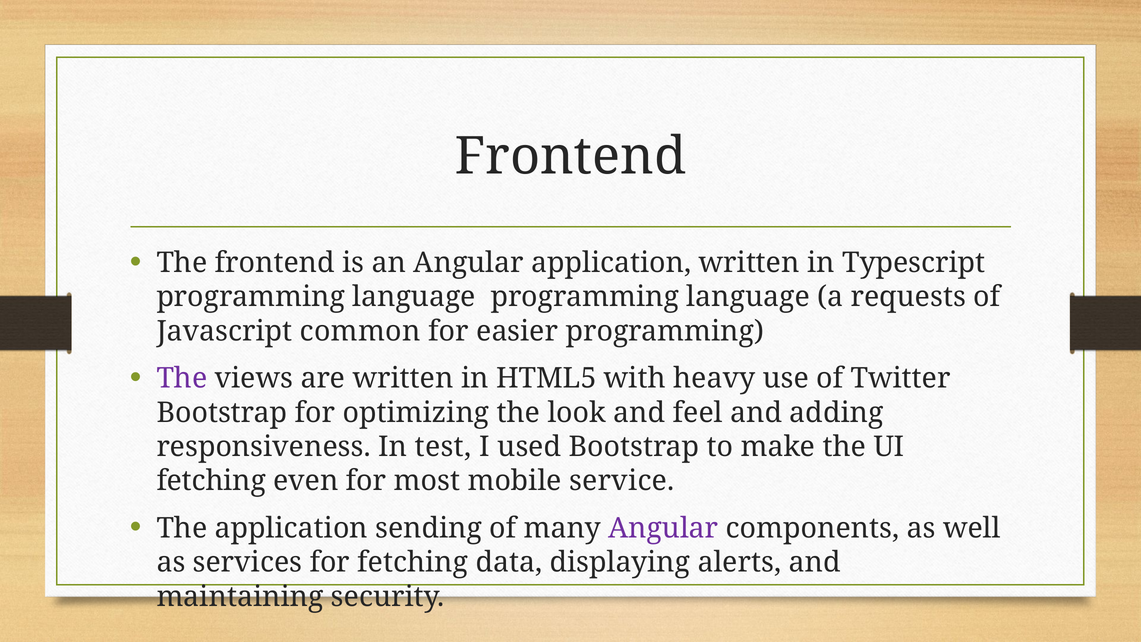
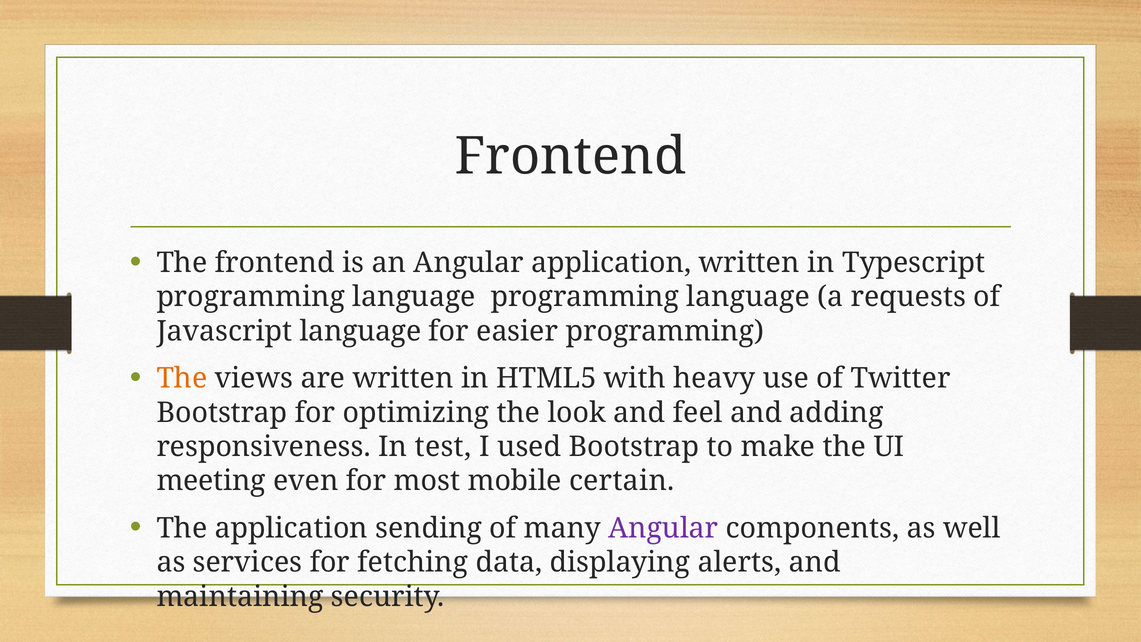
Javascript common: common -> language
The at (182, 378) colour: purple -> orange
fetching at (211, 481): fetching -> meeting
service: service -> certain
